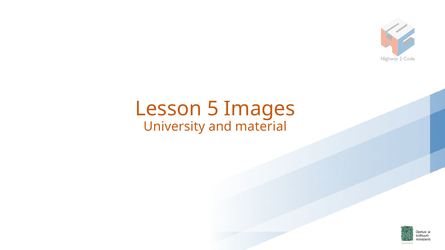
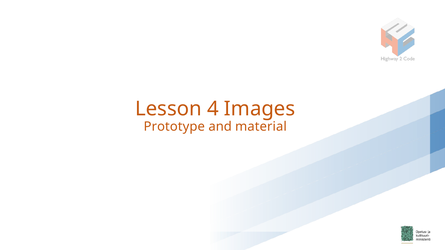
5: 5 -> 4
University: University -> Prototype
